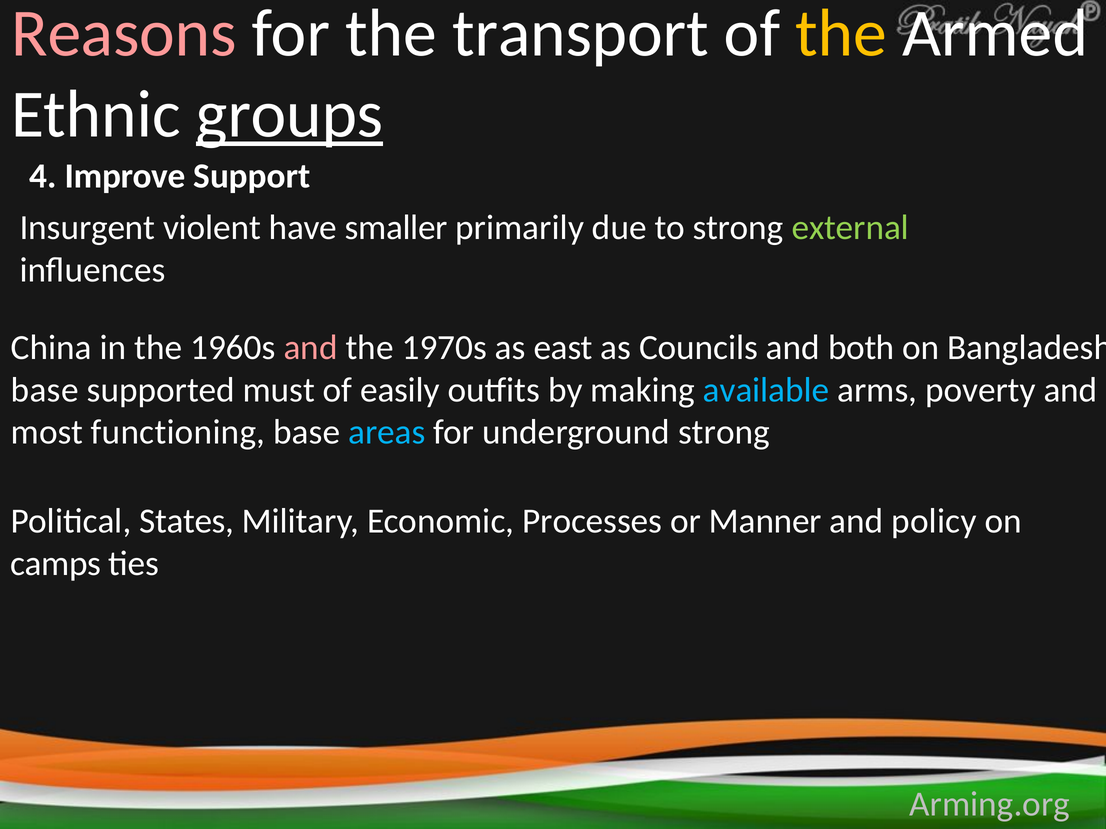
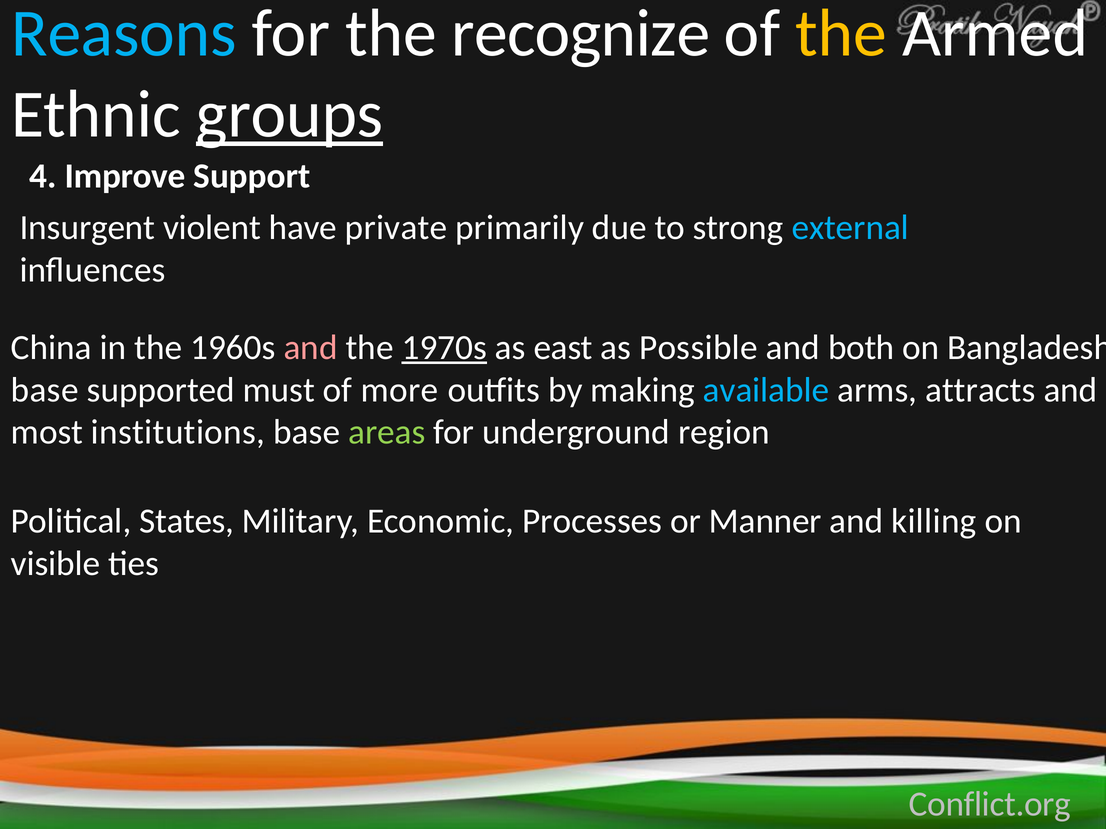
Reasons colour: pink -> light blue
transport: transport -> recognize
smaller: smaller -> private
external colour: light green -> light blue
1970s underline: none -> present
Councils: Councils -> Possible
easily: easily -> more
poverty: poverty -> attracts
functioning: functioning -> institutions
areas colour: light blue -> light green
underground strong: strong -> region
policy: policy -> killing
camps: camps -> visible
Arming.org: Arming.org -> Conflict.org
